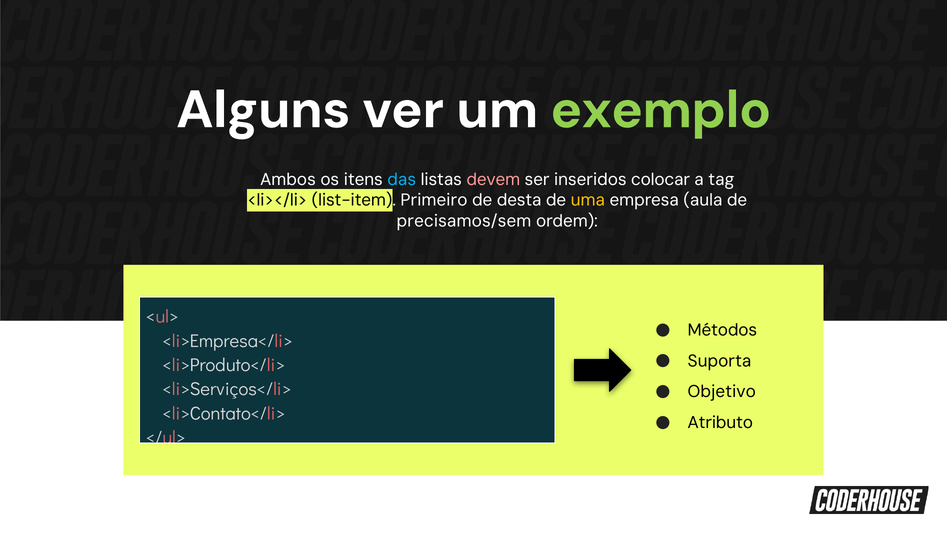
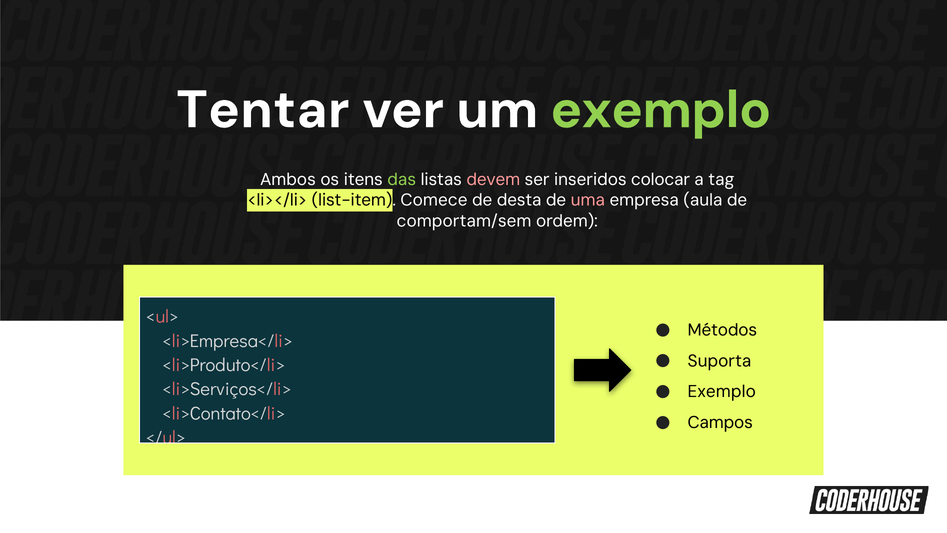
Alguns: Alguns -> Tentar
das colour: light blue -> light green
Primeiro: Primeiro -> Comece
uma colour: yellow -> pink
precisamos/sem: precisamos/sem -> comportam/sem
Objetivo at (722, 392): Objetivo -> Exemplo
Atributo: Atributo -> Campos
